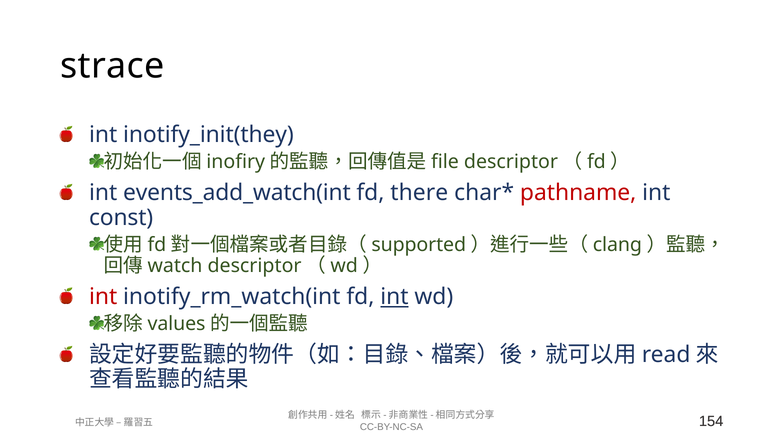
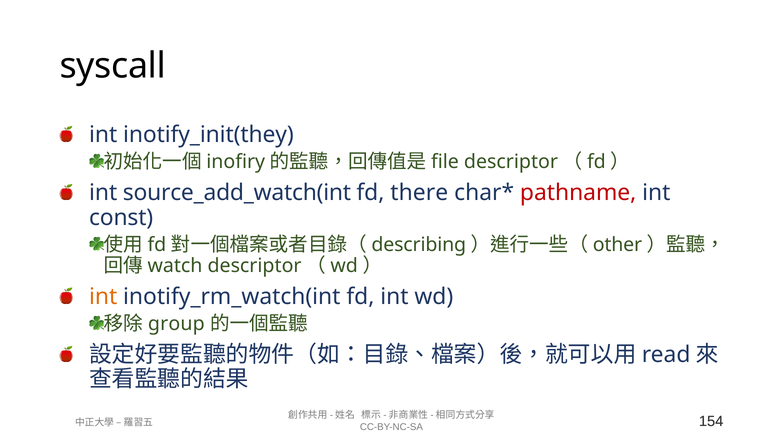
strace: strace -> syscall
events_add_watch(int: events_add_watch(int -> source_add_watch(int
supported: supported -> describing
clang: clang -> other
int at (103, 296) colour: red -> orange
int at (394, 296) underline: present -> none
values: values -> group
